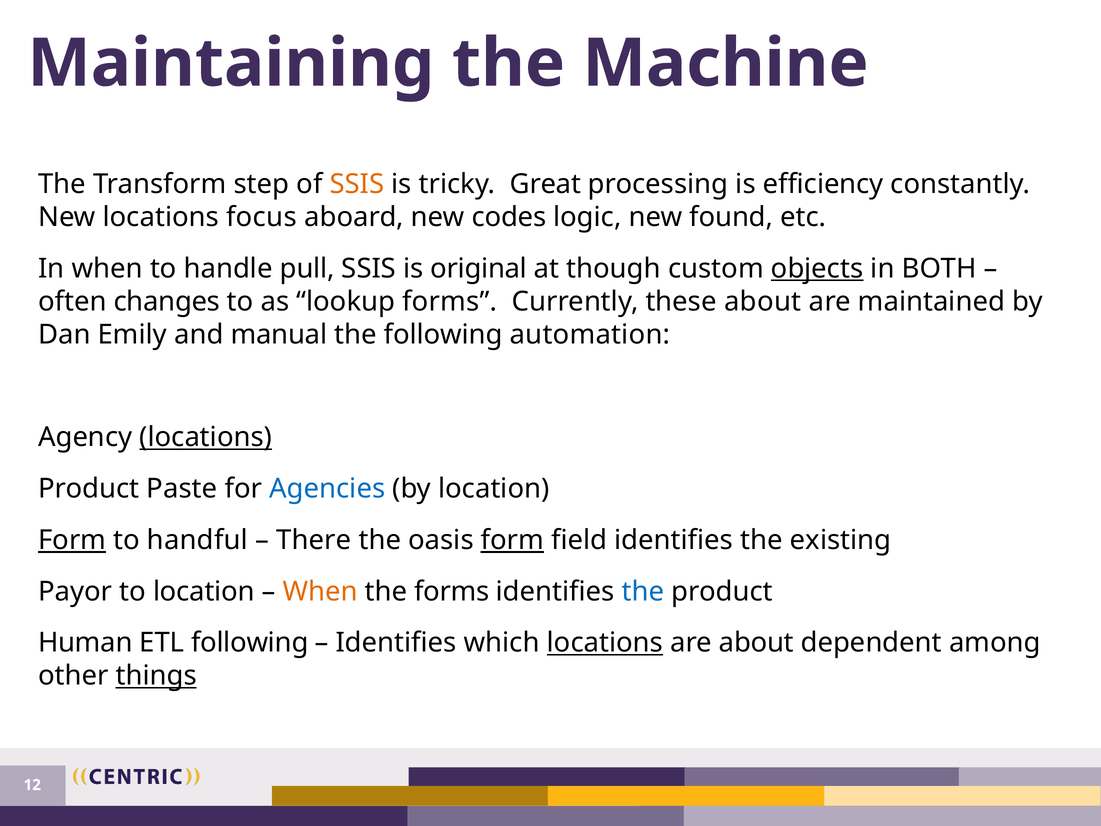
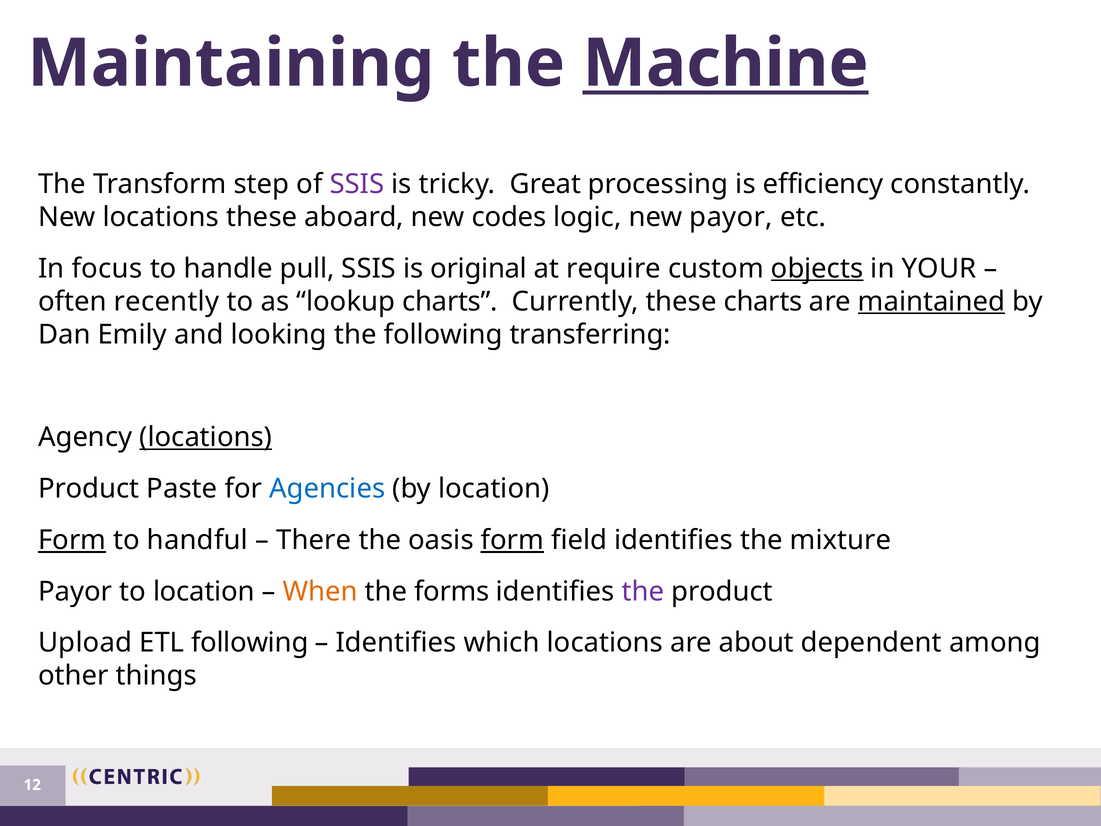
Machine underline: none -> present
SSIS at (357, 184) colour: orange -> purple
locations focus: focus -> these
new found: found -> payor
In when: when -> focus
though: though -> require
BOTH: BOTH -> YOUR
changes: changes -> recently
lookup forms: forms -> charts
these about: about -> charts
maintained underline: none -> present
manual: manual -> looking
automation: automation -> transferring
existing: existing -> mixture
the at (643, 591) colour: blue -> purple
Human: Human -> Upload
locations at (605, 643) underline: present -> none
things underline: present -> none
